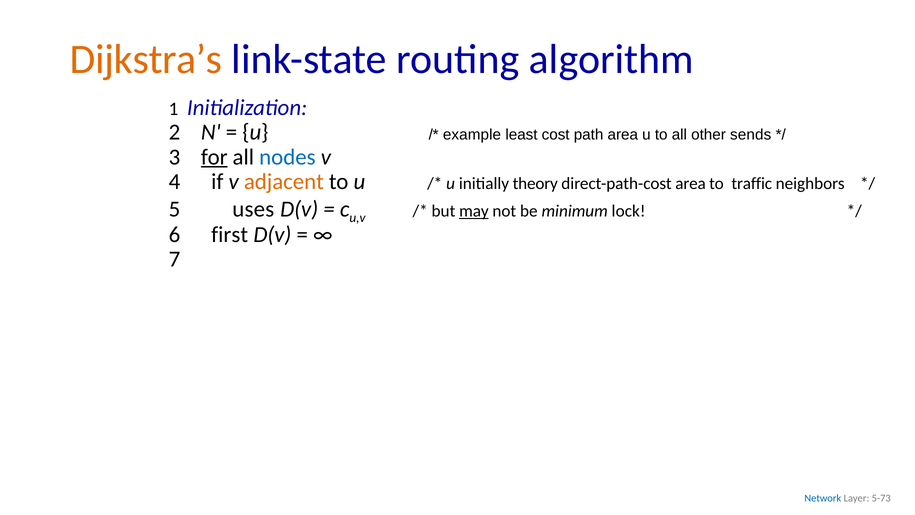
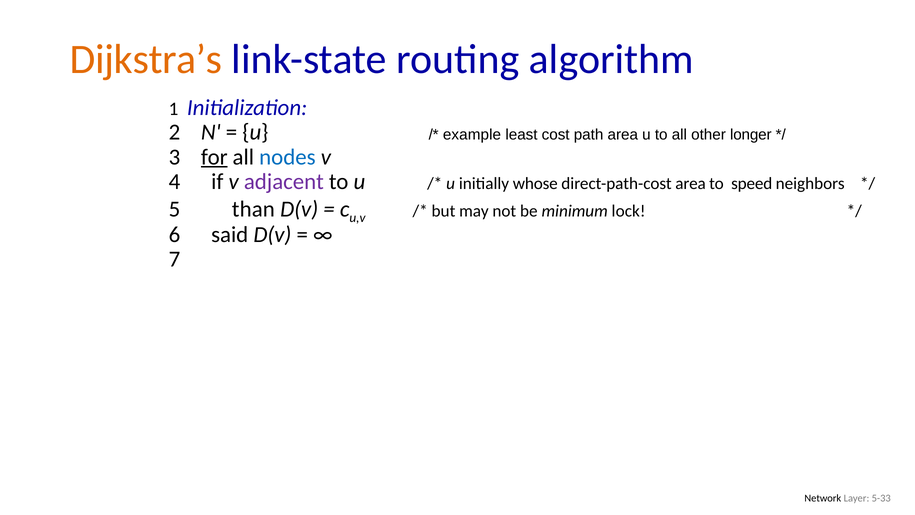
sends: sends -> longer
adjacent colour: orange -> purple
theory: theory -> whose
traffic: traffic -> speed
uses: uses -> than
may underline: present -> none
first: first -> said
Network colour: blue -> black
5-73: 5-73 -> 5-33
